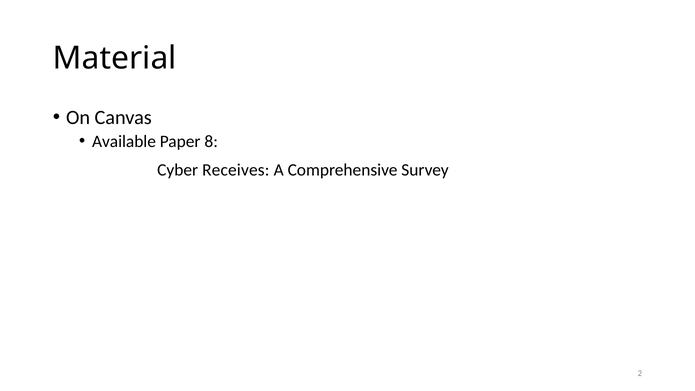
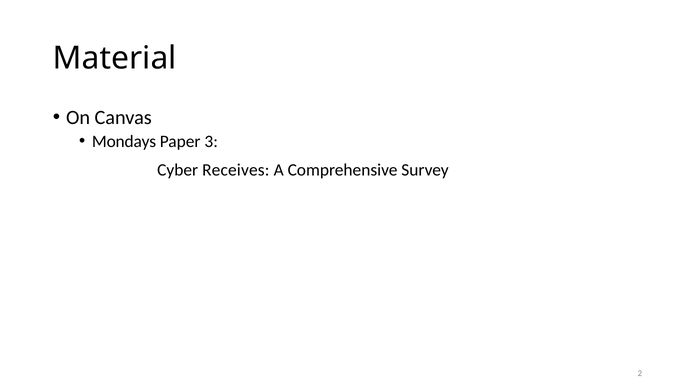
Available: Available -> Mondays
8: 8 -> 3
